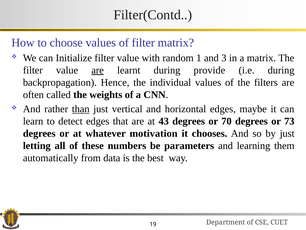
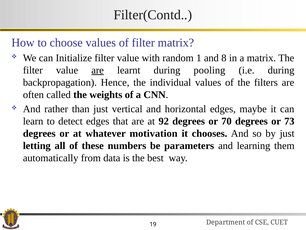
3: 3 -> 8
provide: provide -> pooling
than underline: present -> none
43: 43 -> 92
